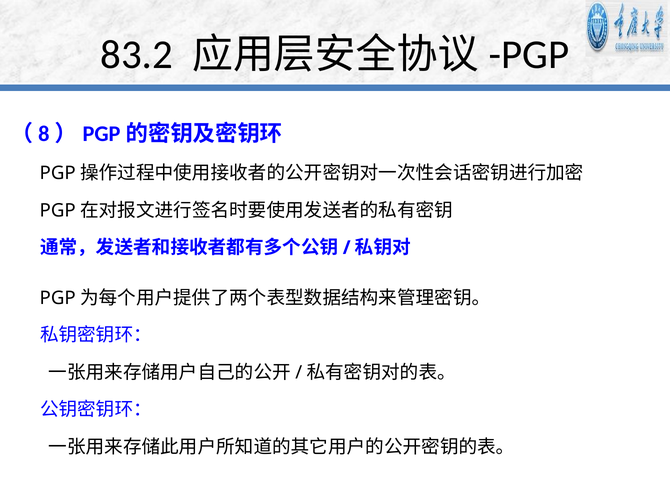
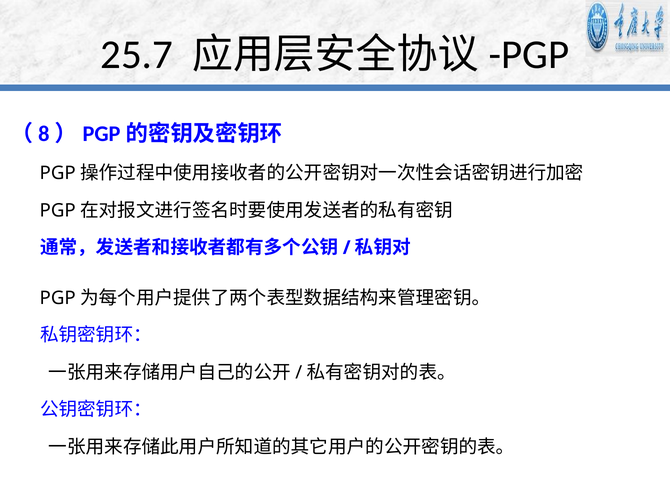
83.2: 83.2 -> 25.7
